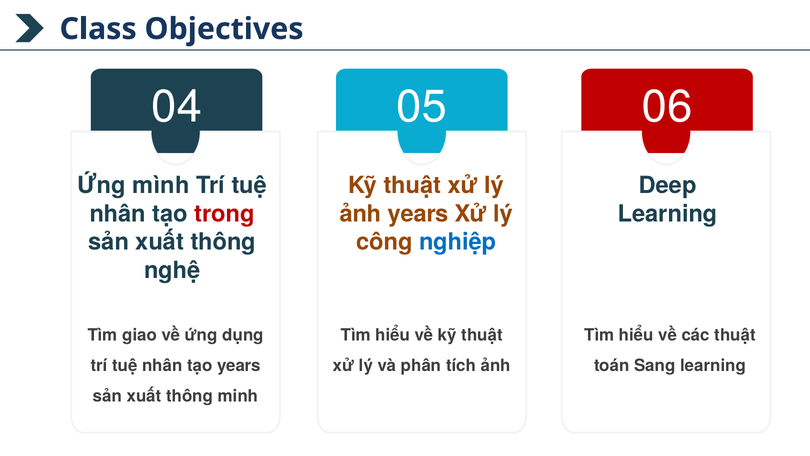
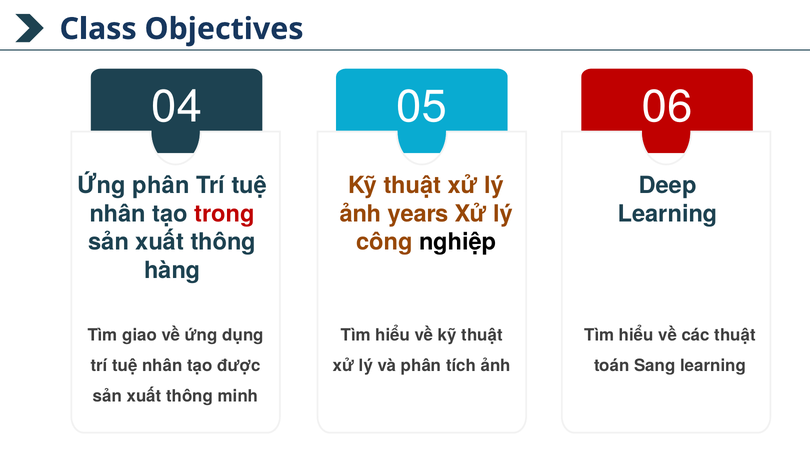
Ứng mình: mình -> phân
nghiệp colour: blue -> black
nghệ: nghệ -> hàng
tạo years: years -> được
